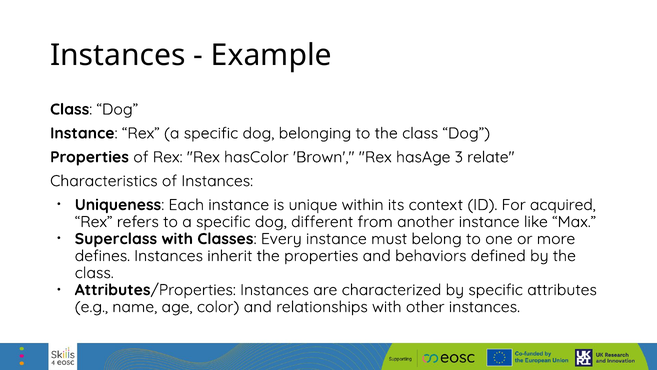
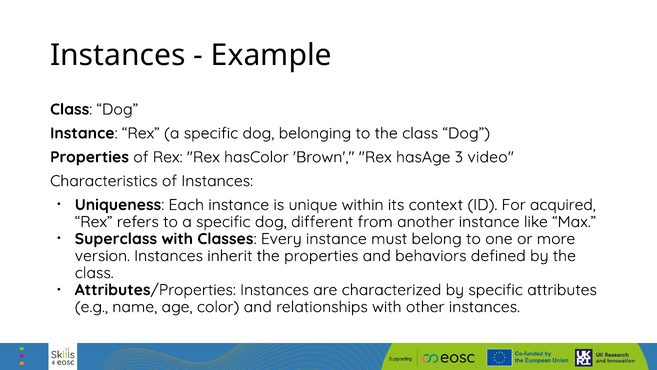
relate: relate -> video
defines: defines -> version
